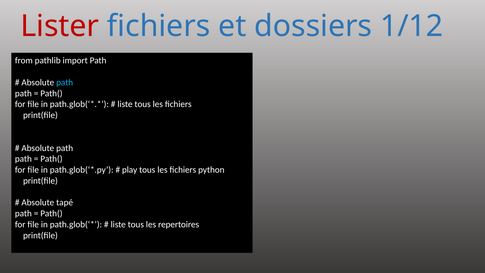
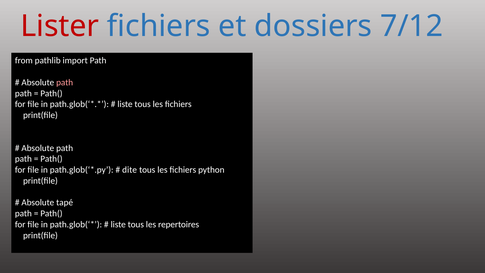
1/12: 1/12 -> 7/12
path at (65, 82) colour: light blue -> pink
play: play -> dite
